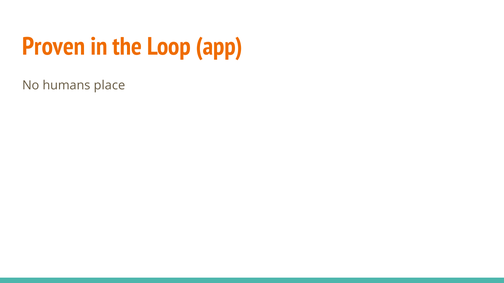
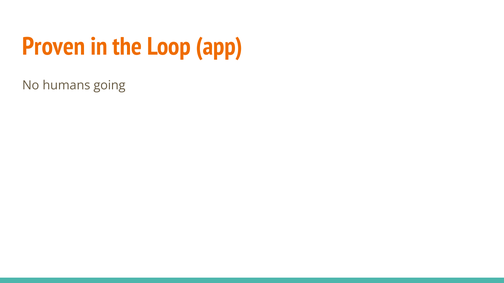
place: place -> going
